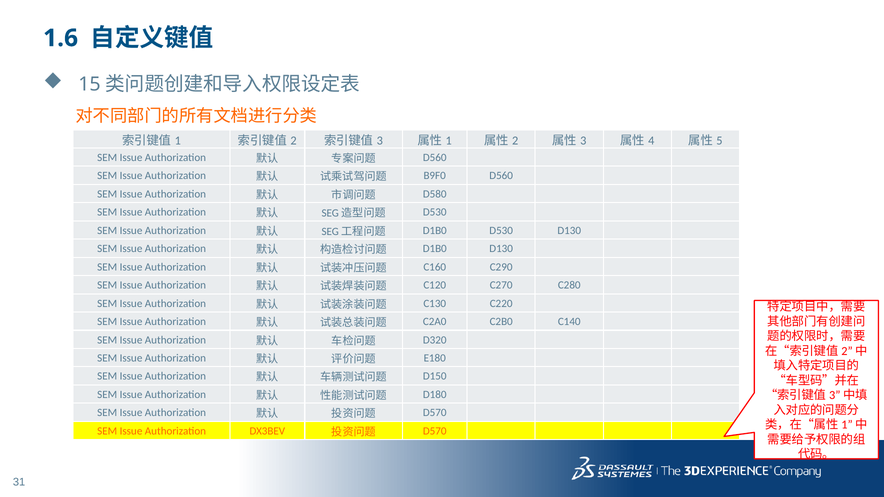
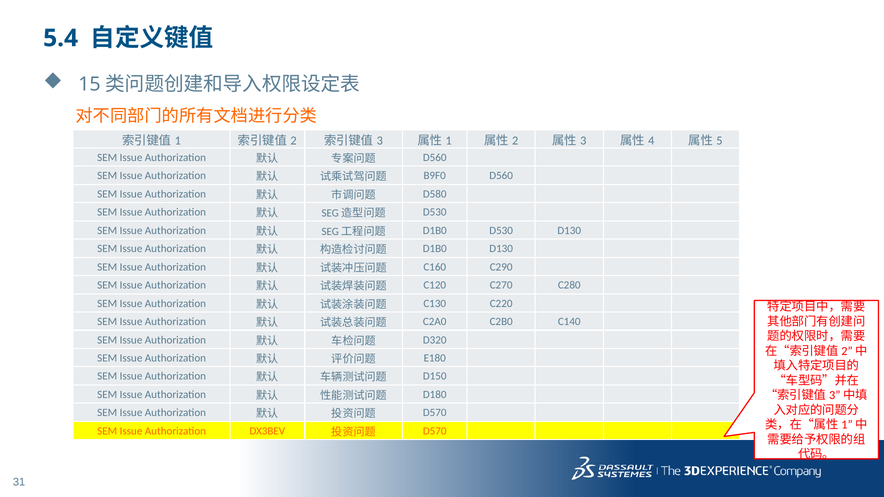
1.6: 1.6 -> 5.4
